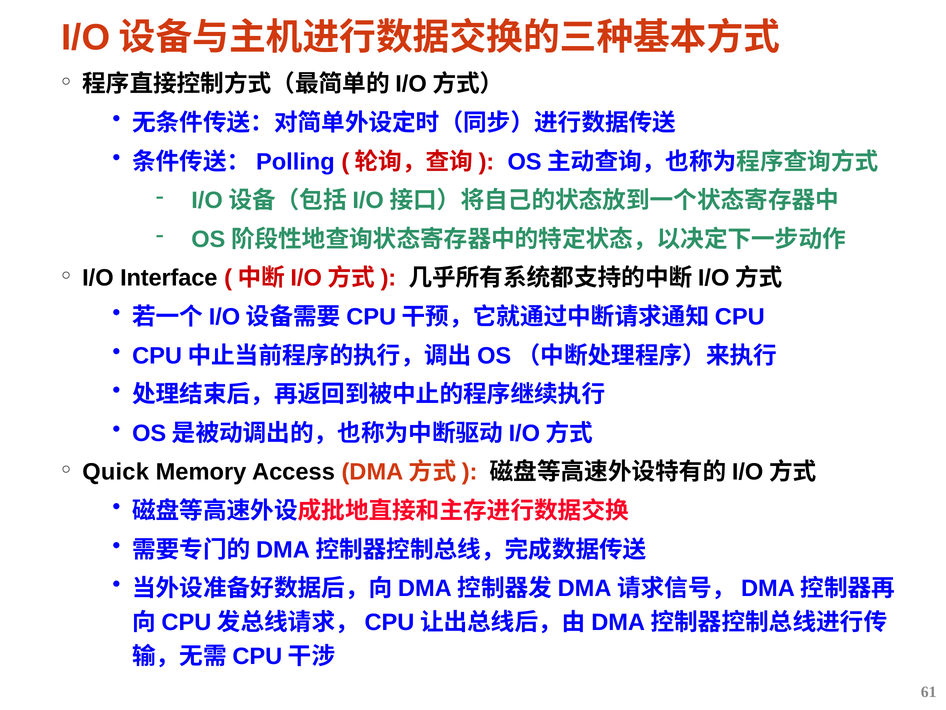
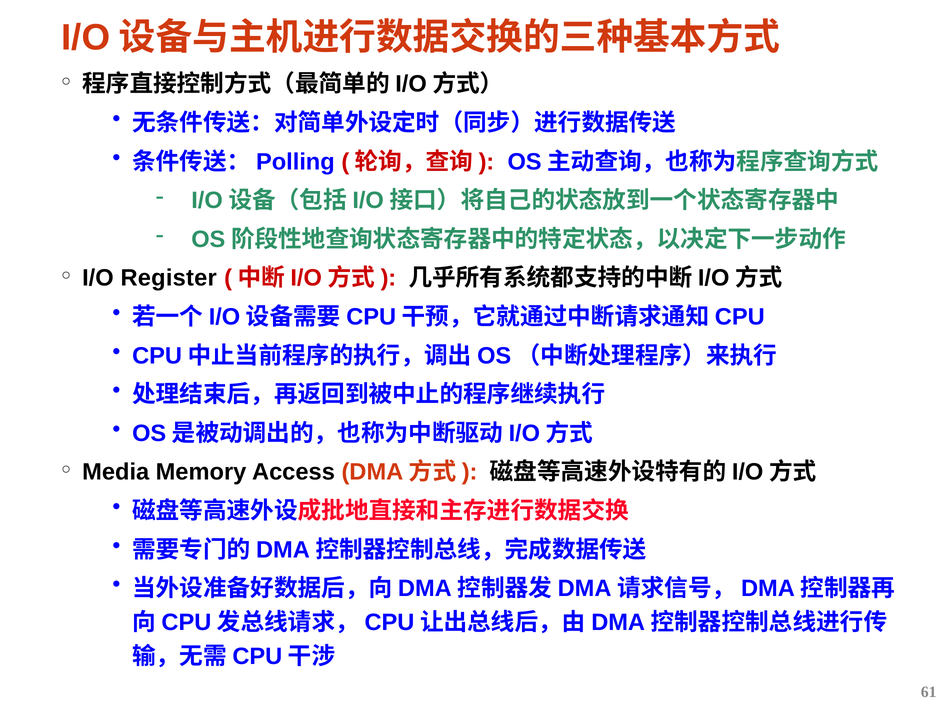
Interface: Interface -> Register
Quick: Quick -> Media
